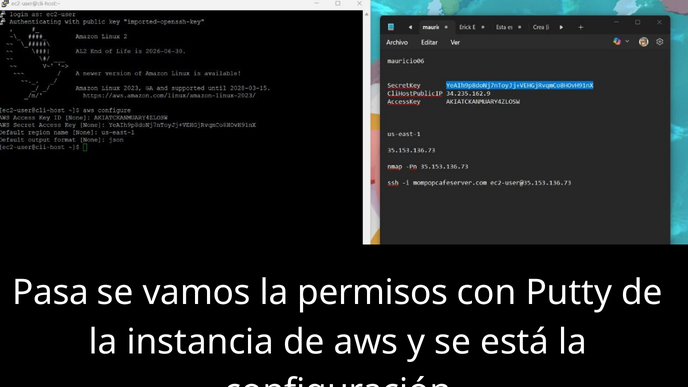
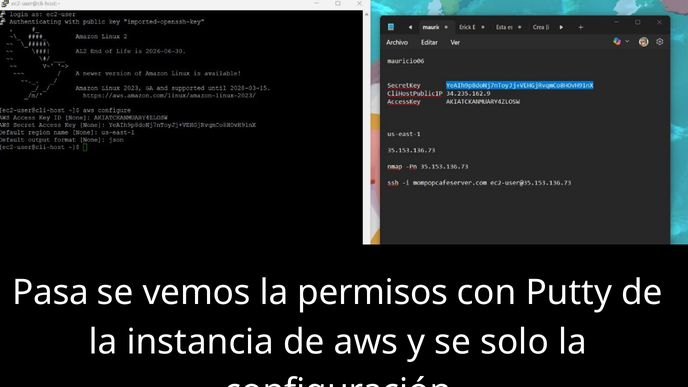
vamos: vamos -> vemos
está: está -> solo
